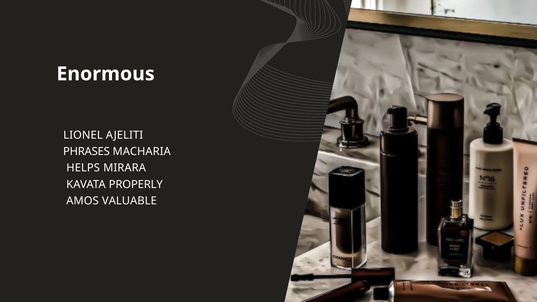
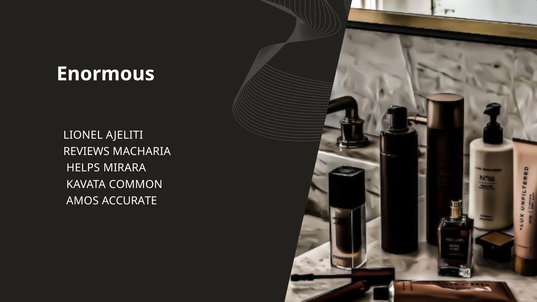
PHRASES: PHRASES -> REVIEWS
PROPERLY: PROPERLY -> COMMON
VALUABLE: VALUABLE -> ACCURATE
